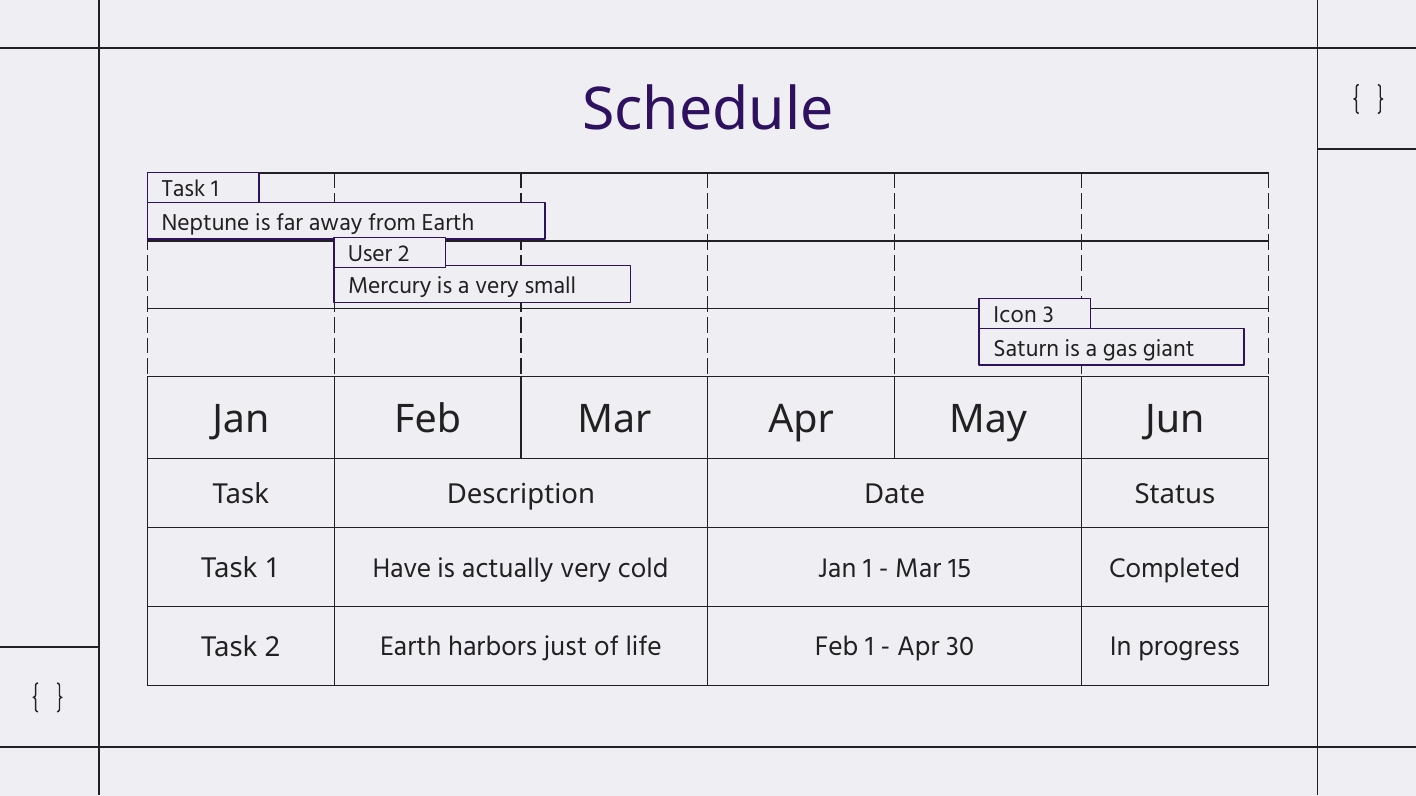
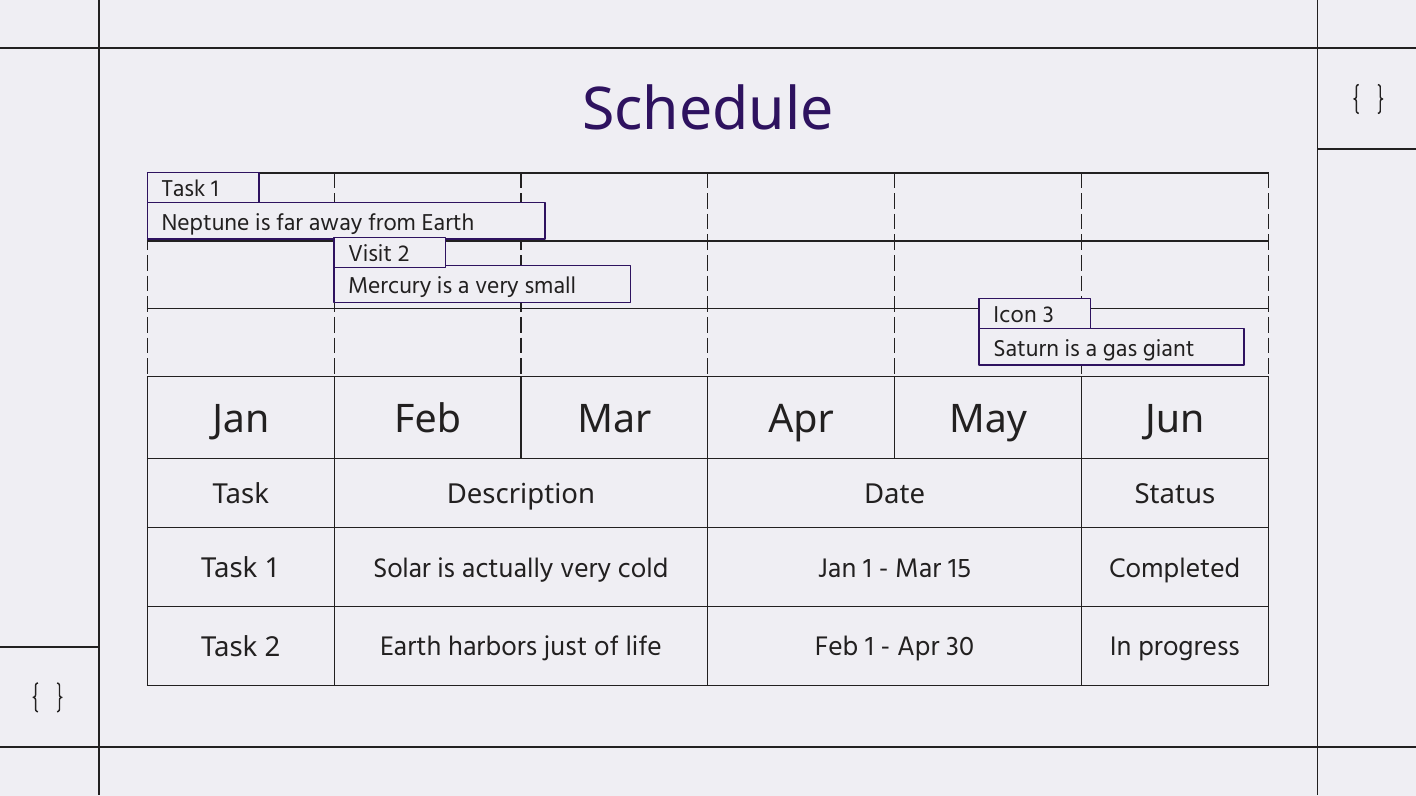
User: User -> Visit
Have: Have -> Solar
